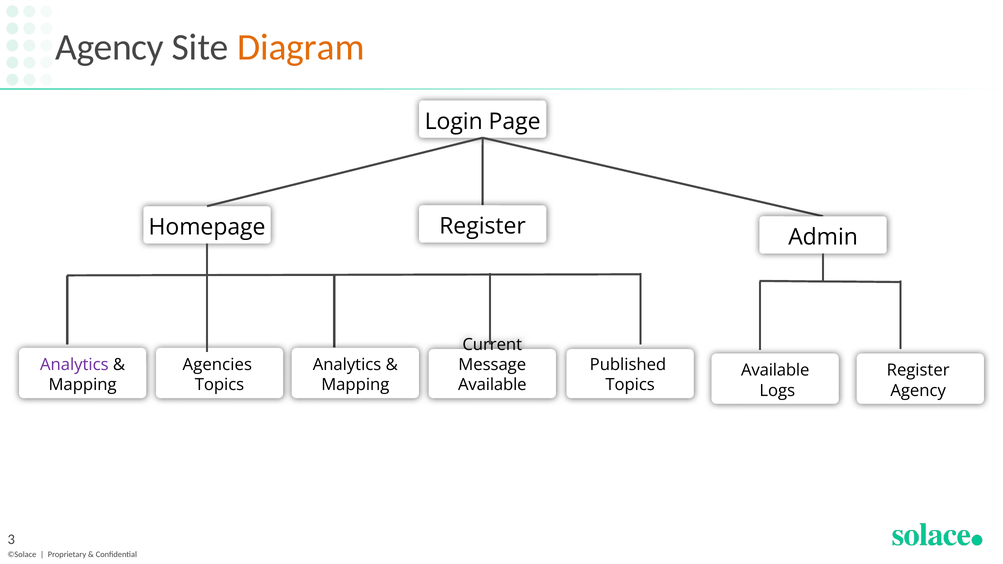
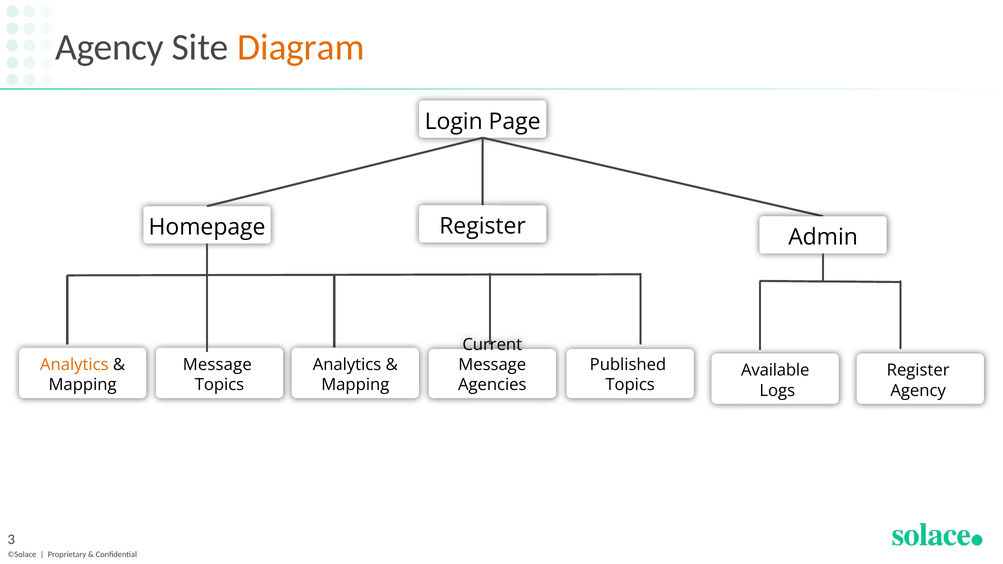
Analytics at (74, 365) colour: purple -> orange
Agencies at (217, 365): Agencies -> Message
Available at (492, 385): Available -> Agencies
